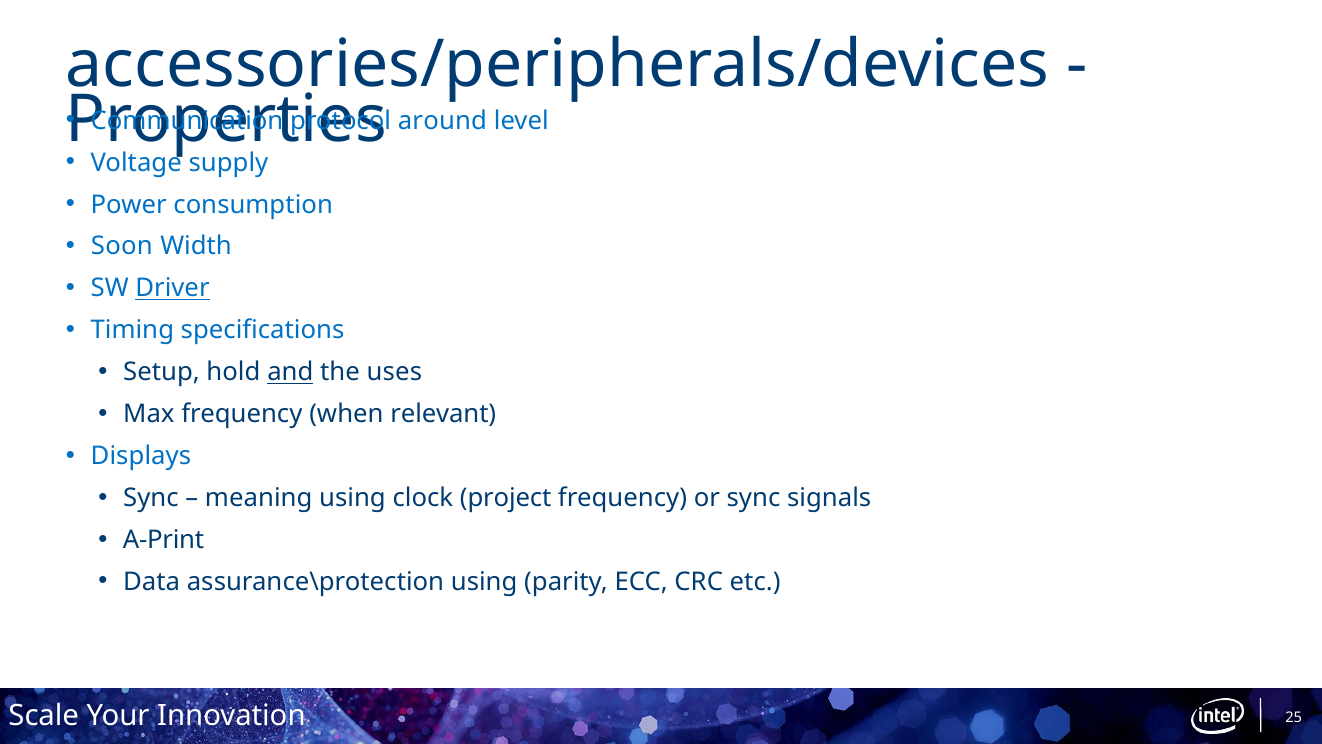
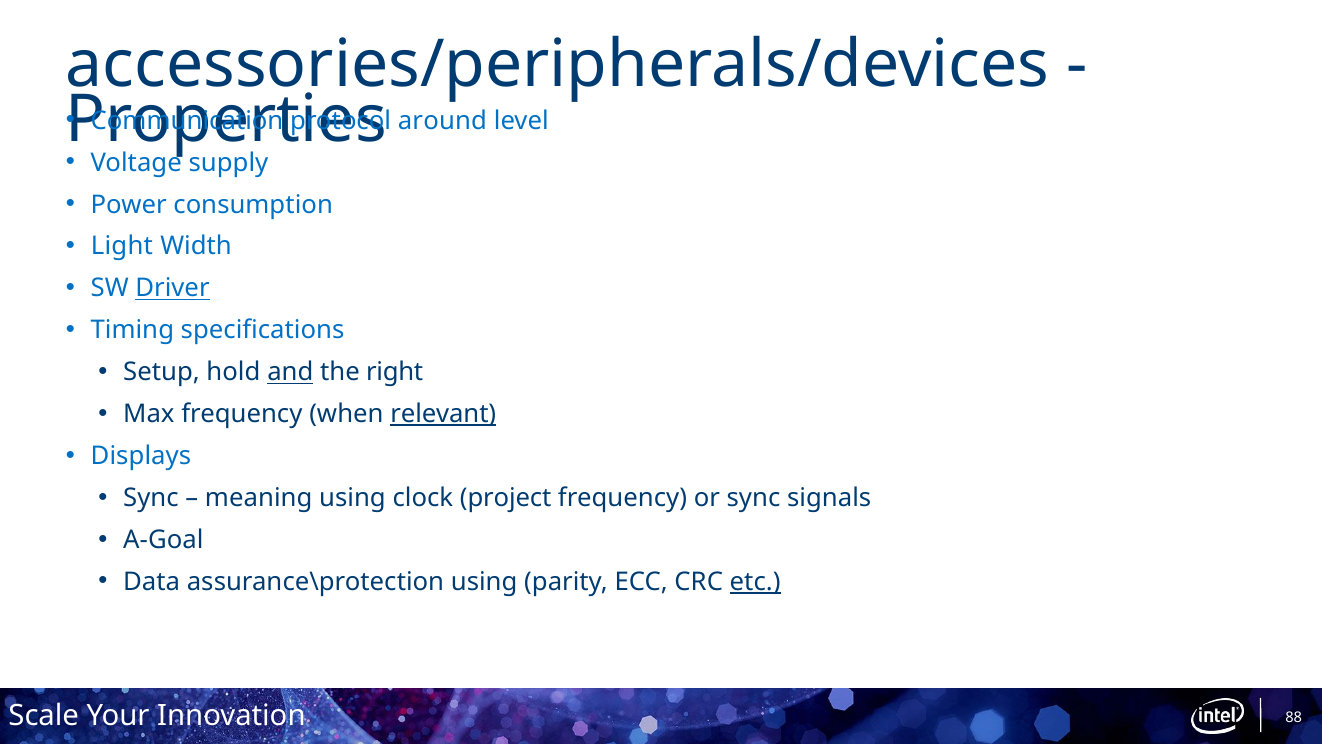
Soon: Soon -> Light
uses: uses -> right
relevant underline: none -> present
A-Print: A-Print -> A-Goal
etc underline: none -> present
25: 25 -> 88
